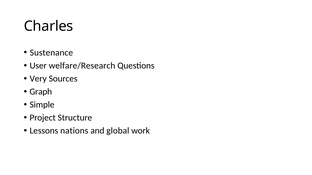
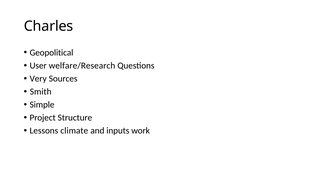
Sustenance: Sustenance -> Geopolitical
Graph: Graph -> Smith
nations: nations -> climate
global: global -> inputs
